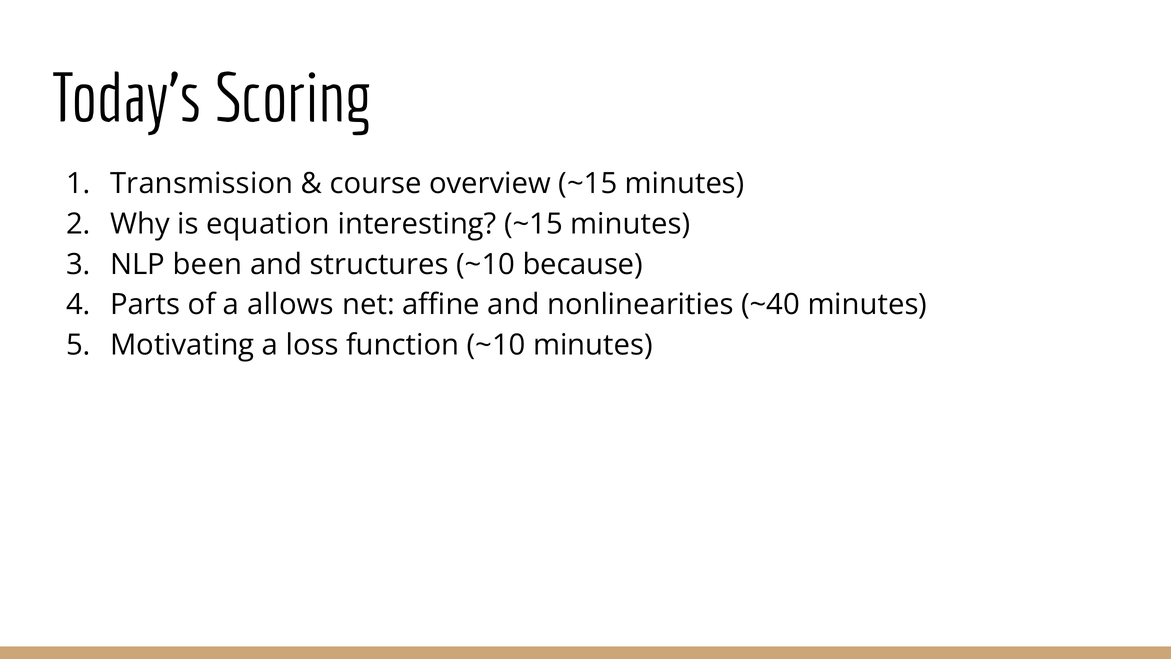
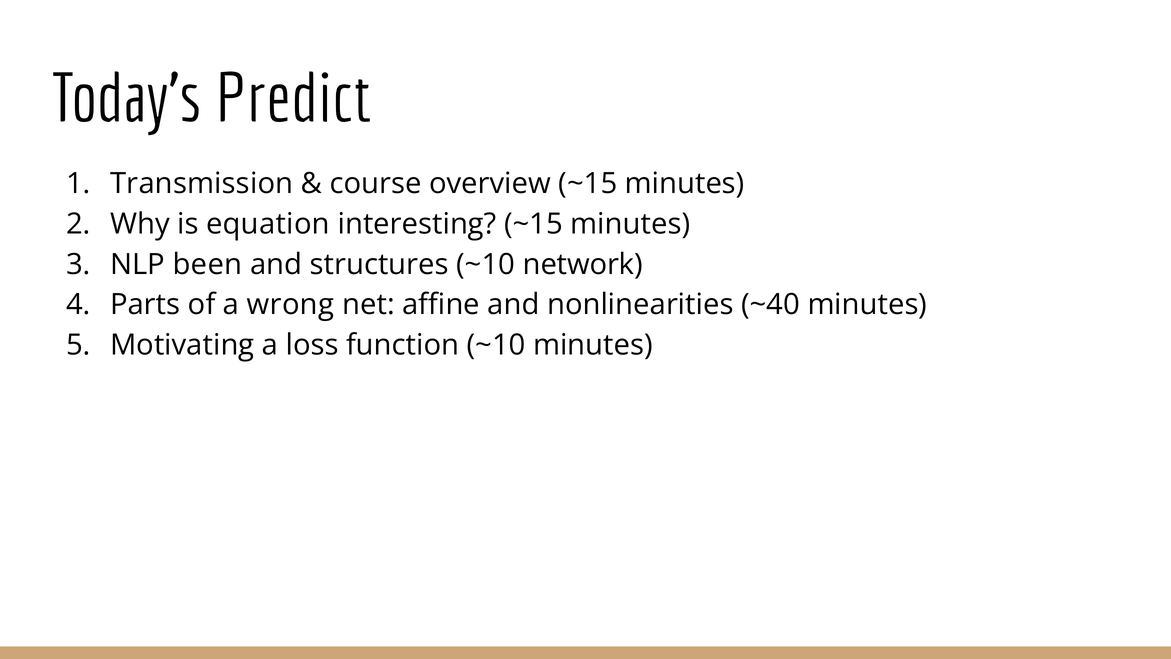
Scoring: Scoring -> Predict
because: because -> network
allows: allows -> wrong
